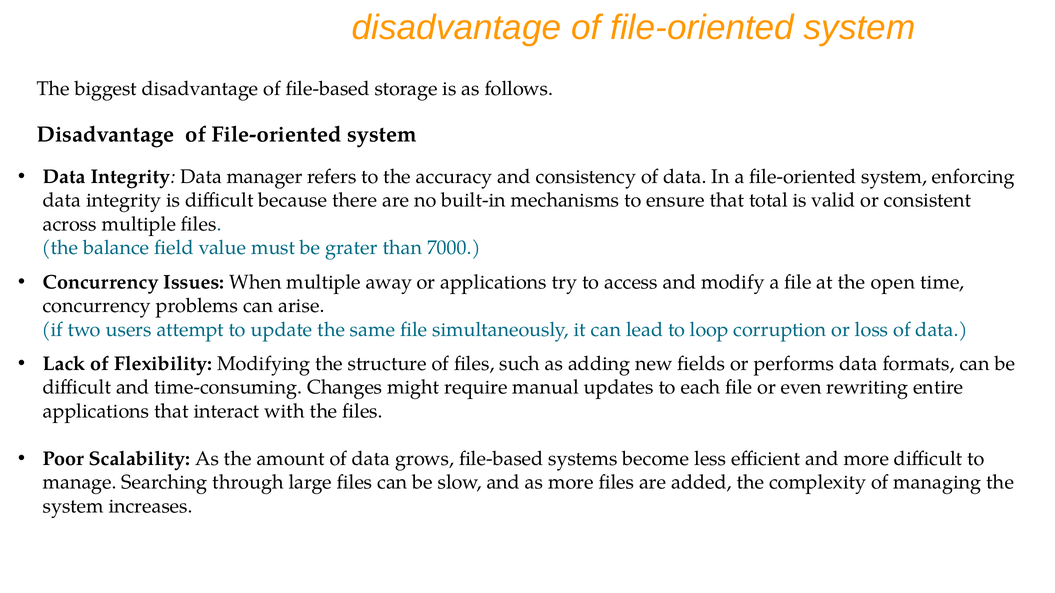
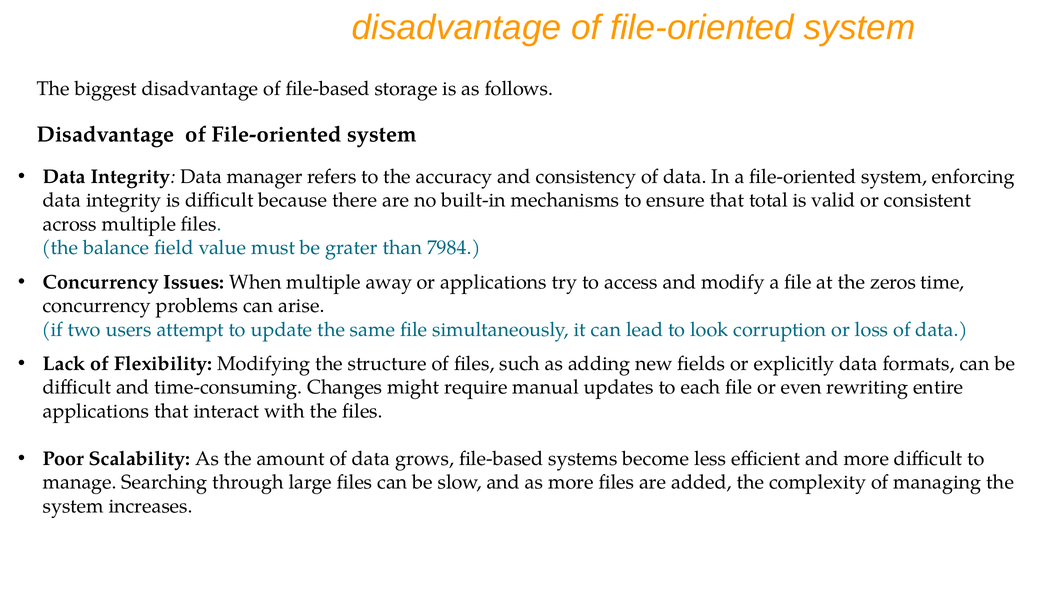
7000: 7000 -> 7984
open: open -> zeros
loop: loop -> look
performs: performs -> explicitly
